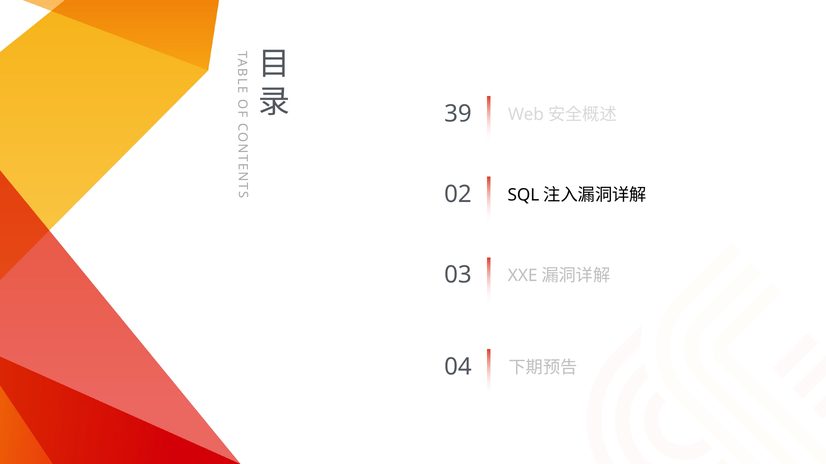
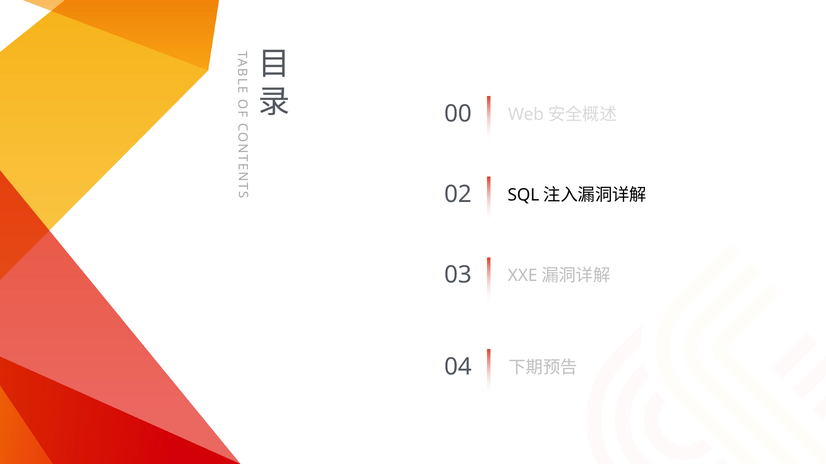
39: 39 -> 00
